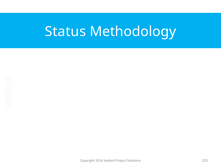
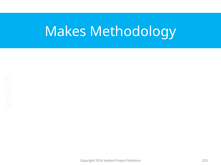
Status: Status -> Makes
